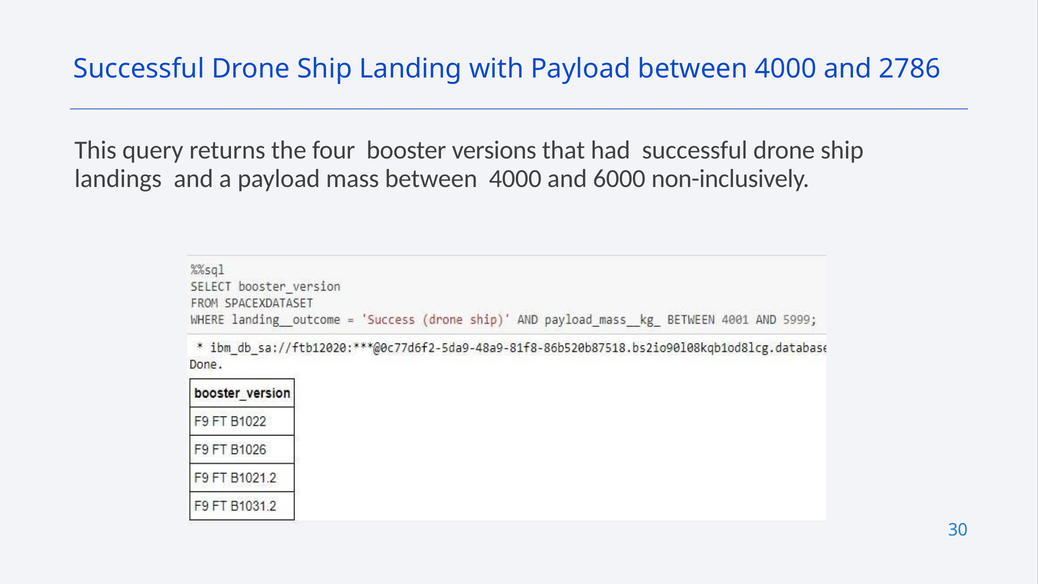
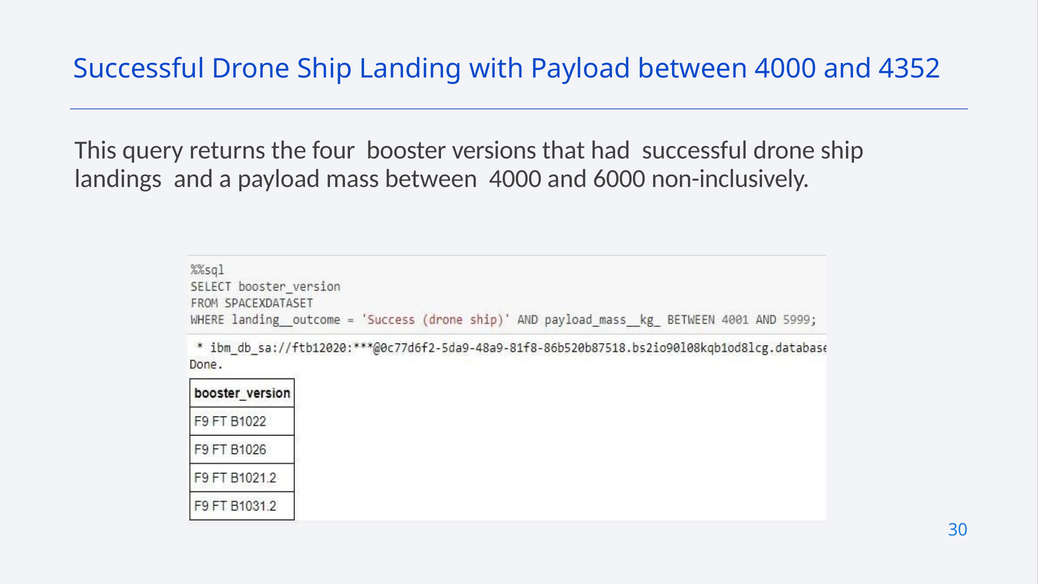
2786: 2786 -> 4352
